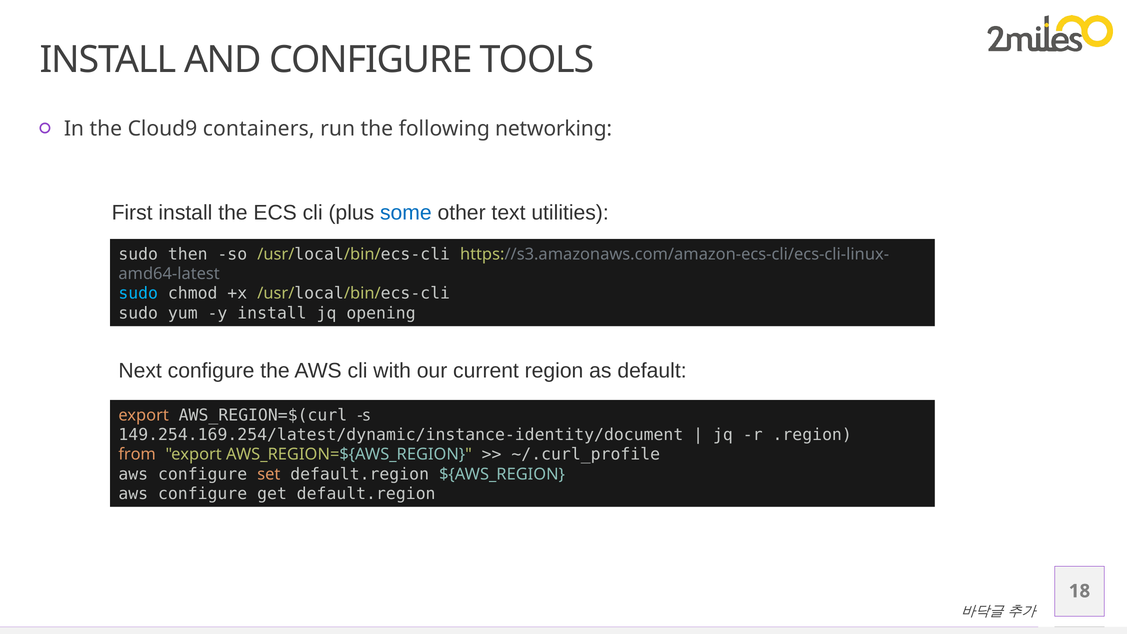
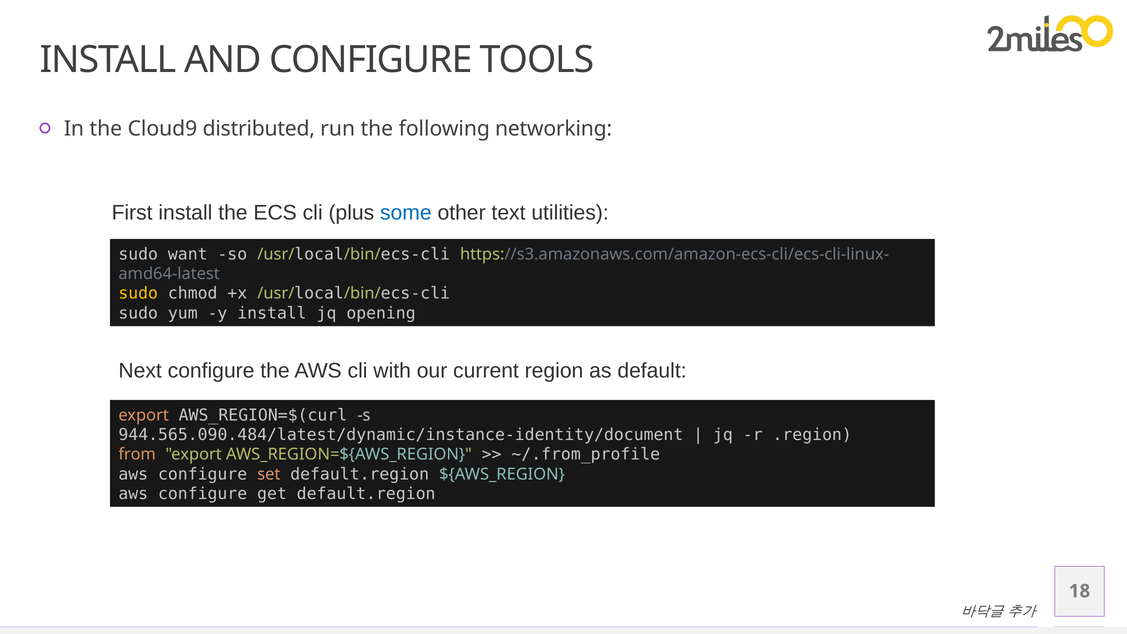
containers: containers -> distributed
then: then -> want
sudo at (138, 294) colour: light blue -> yellow
149.254.169.254/latest/dynamic/instance-identity/document: 149.254.169.254/latest/dynamic/instance-identity/document -> 944.565.090.484/latest/dynamic/instance-identity/document
~/.curl_profile: ~/.curl_profile -> ~/.from_profile
